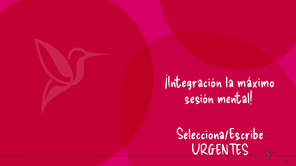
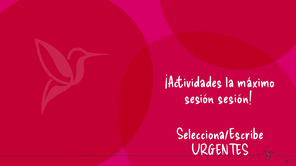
¡Integración: ¡Integración -> ¡Actividades
sesión mental: mental -> sesión
